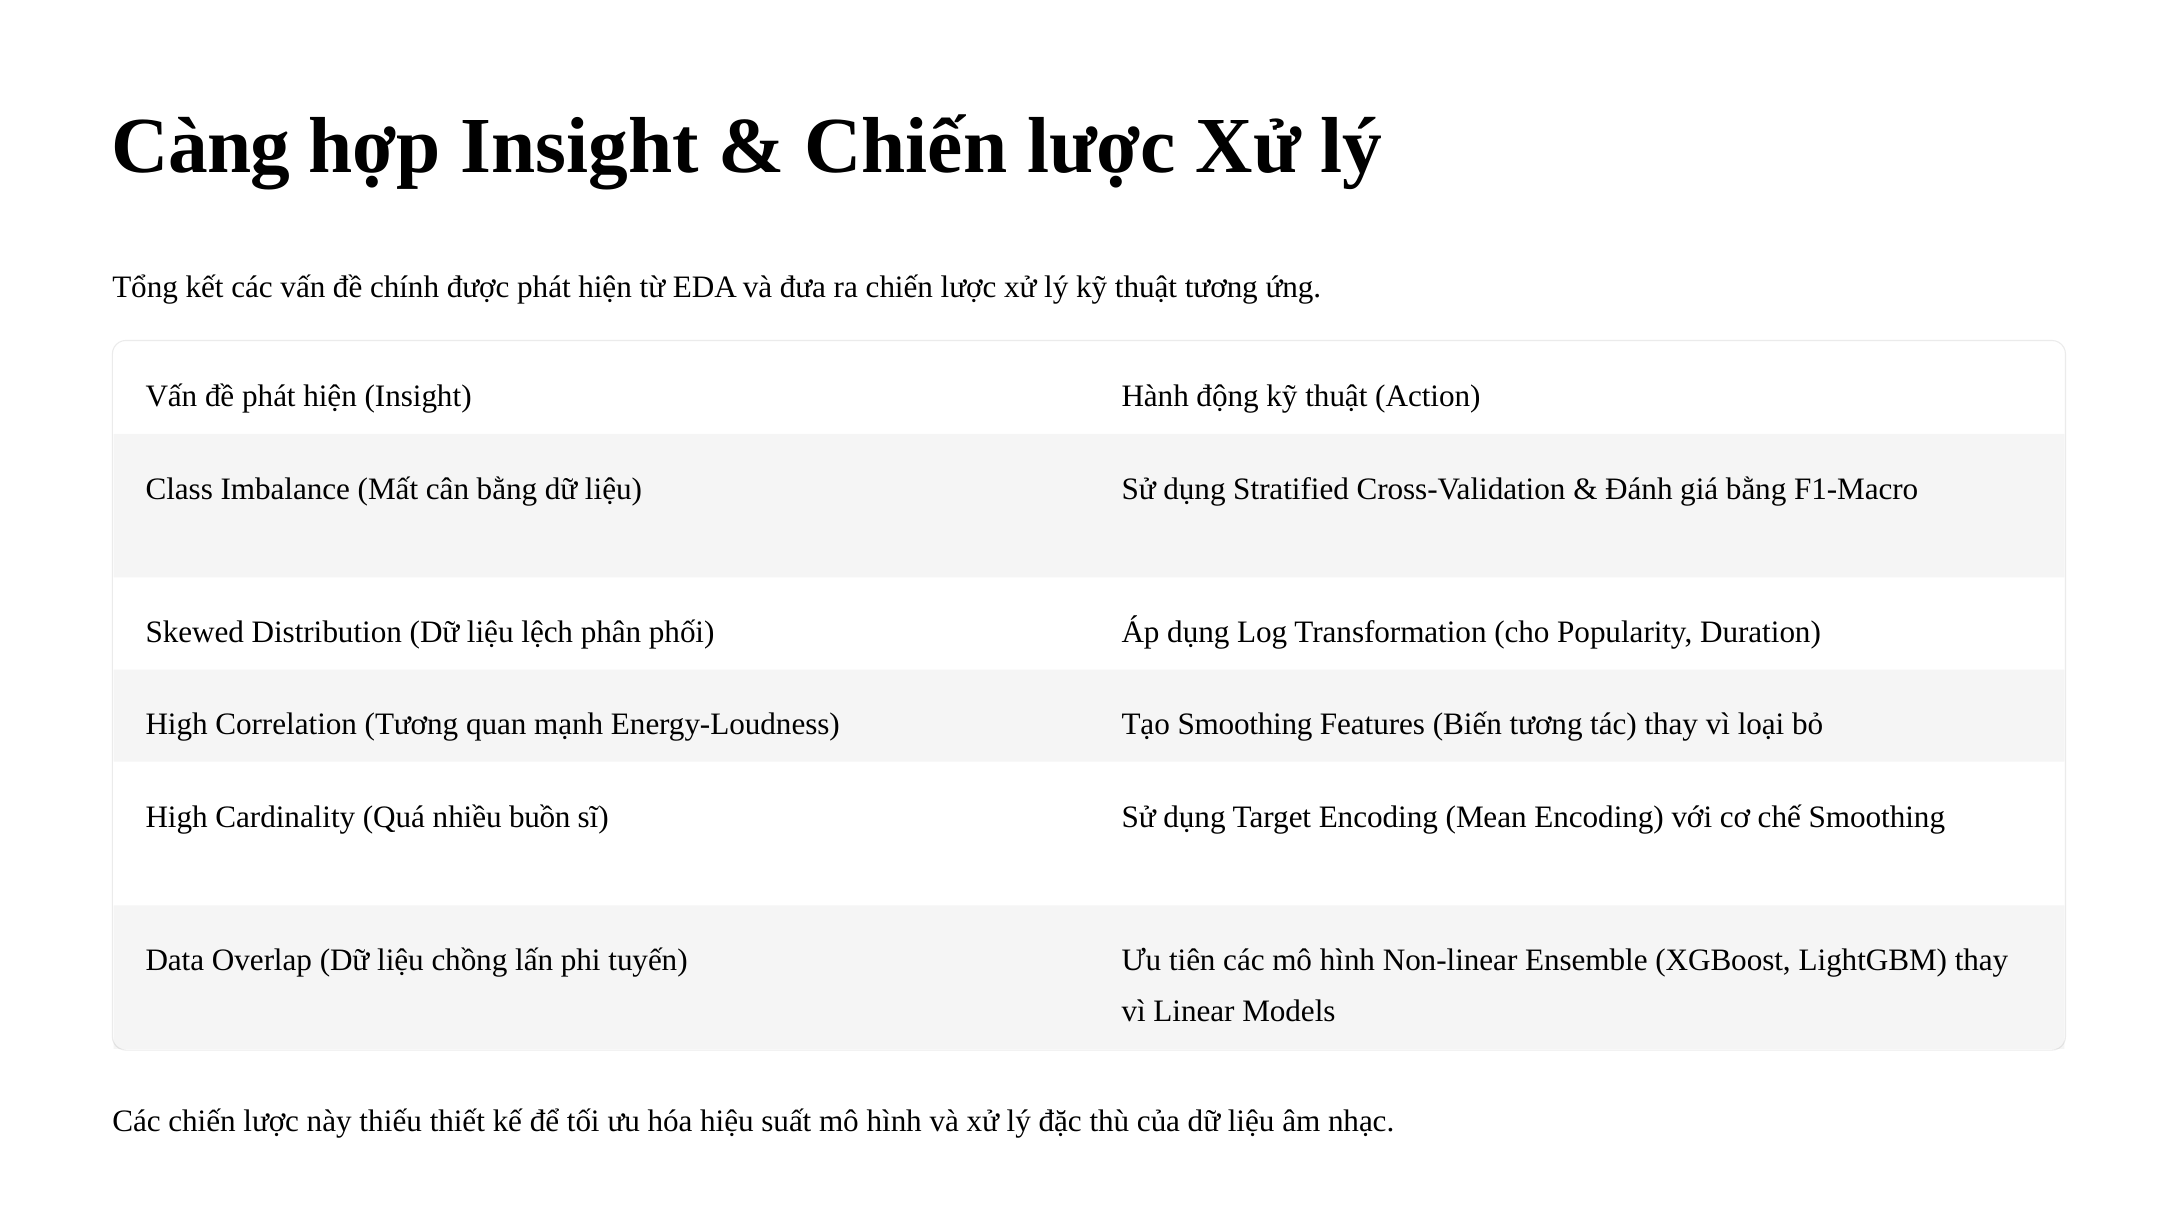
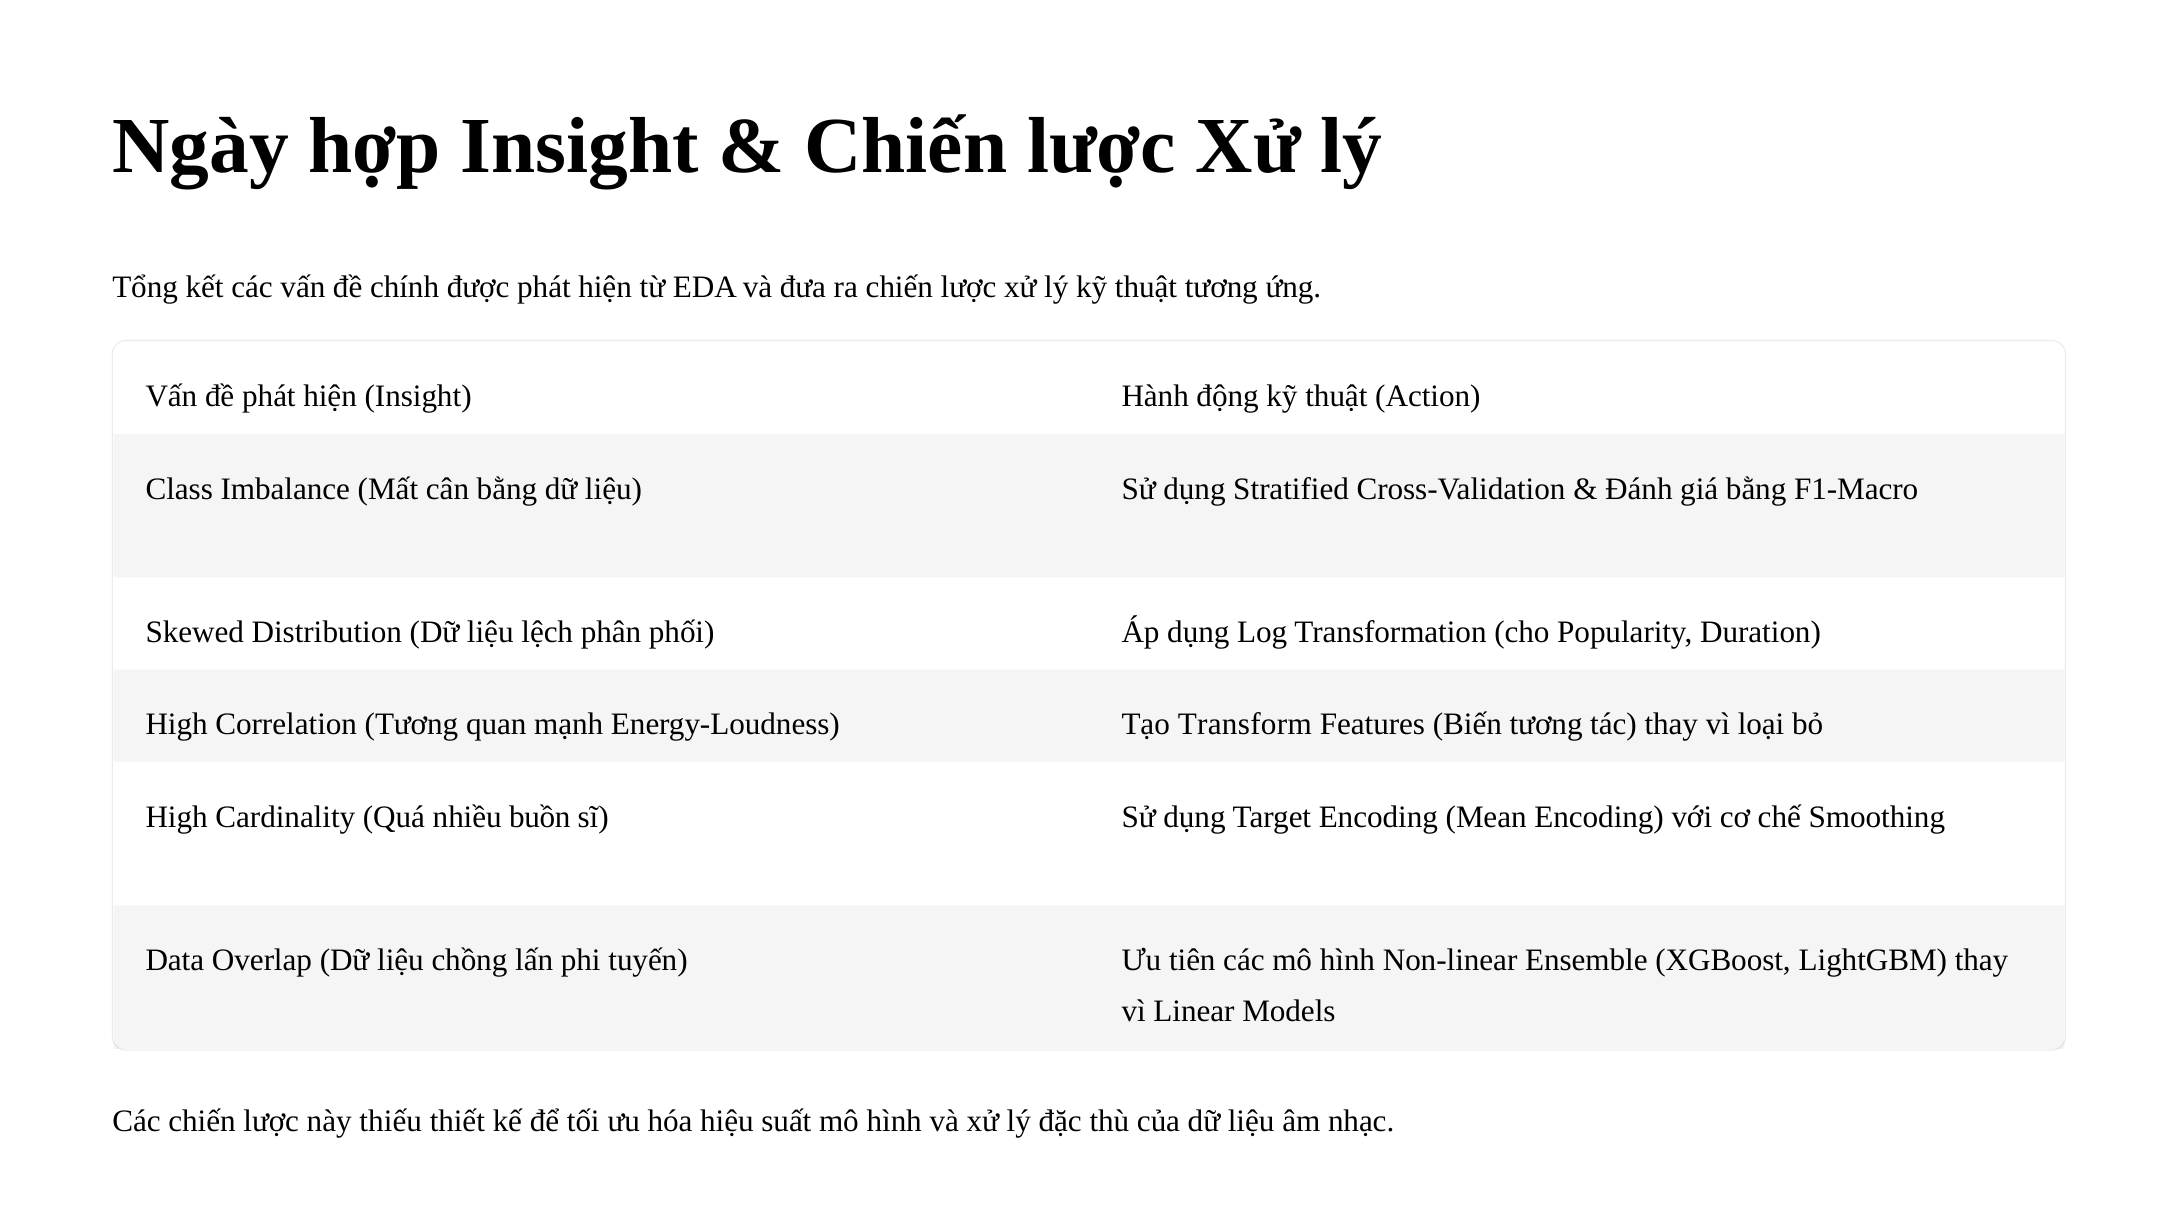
Càng: Càng -> Ngày
Tạo Smoothing: Smoothing -> Transform
